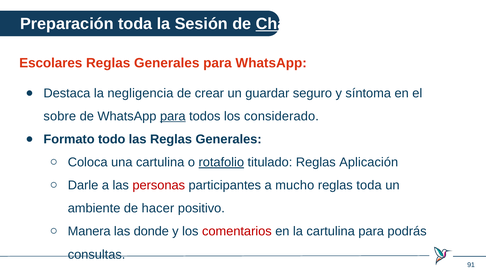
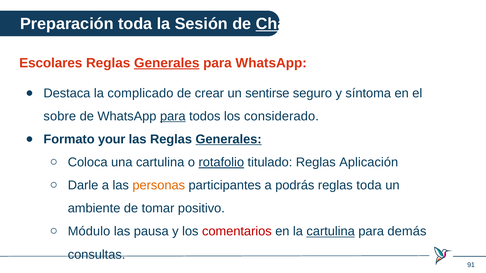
Generales at (167, 63) underline: none -> present
negligencia: negligencia -> complicado
guardar: guardar -> sentirse
todo: todo -> your
Generales at (229, 139) underline: none -> present
personas colour: red -> orange
mucho: mucho -> podrás
hacer: hacer -> tomar
Manera: Manera -> Módulo
donde: donde -> pausa
cartulina at (331, 232) underline: none -> present
podrás: podrás -> demás
